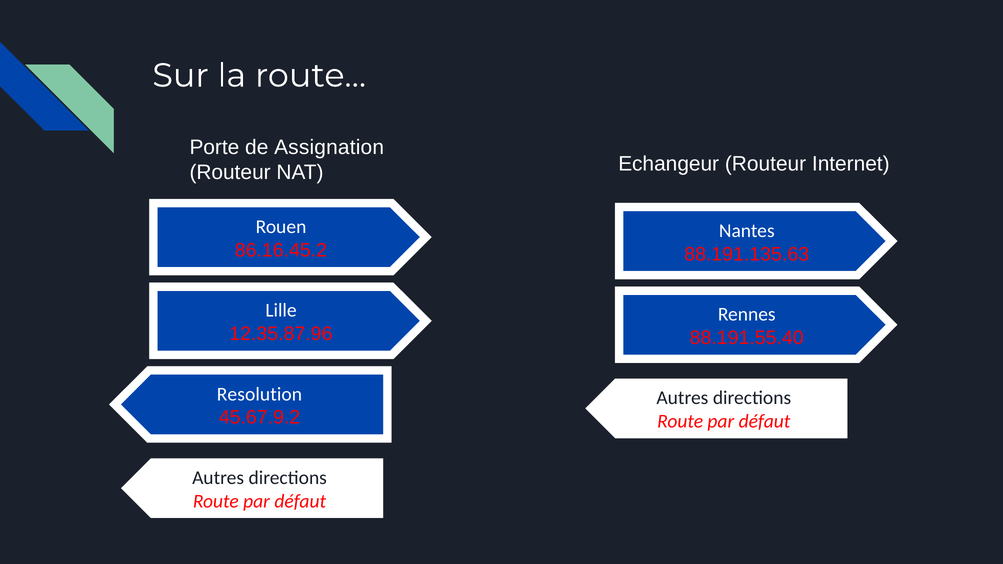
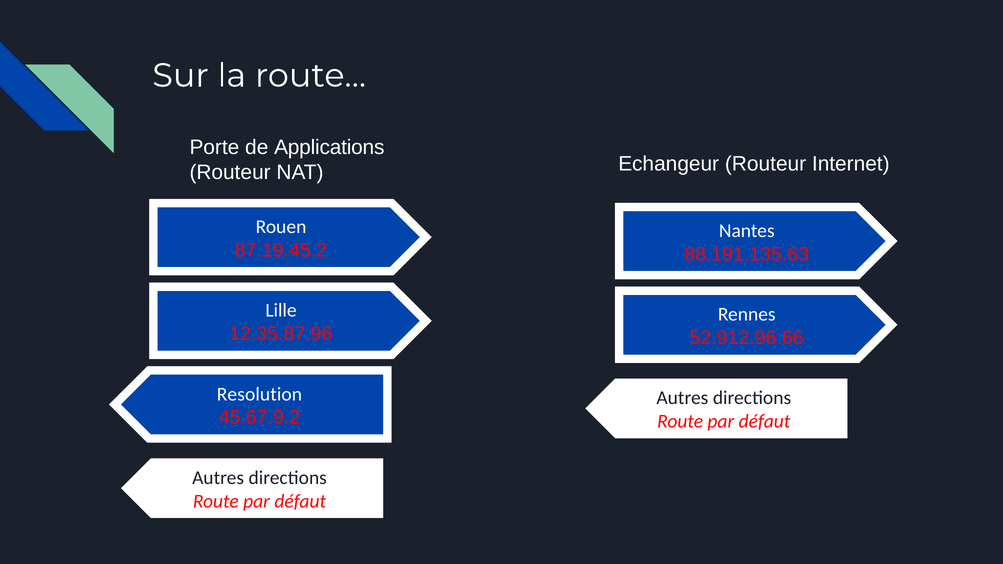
Assignation: Assignation -> Applications
86.16.45.2: 86.16.45.2 -> 87.19.45.2
88.191.55.40: 88.191.55.40 -> 52.912.96.66
